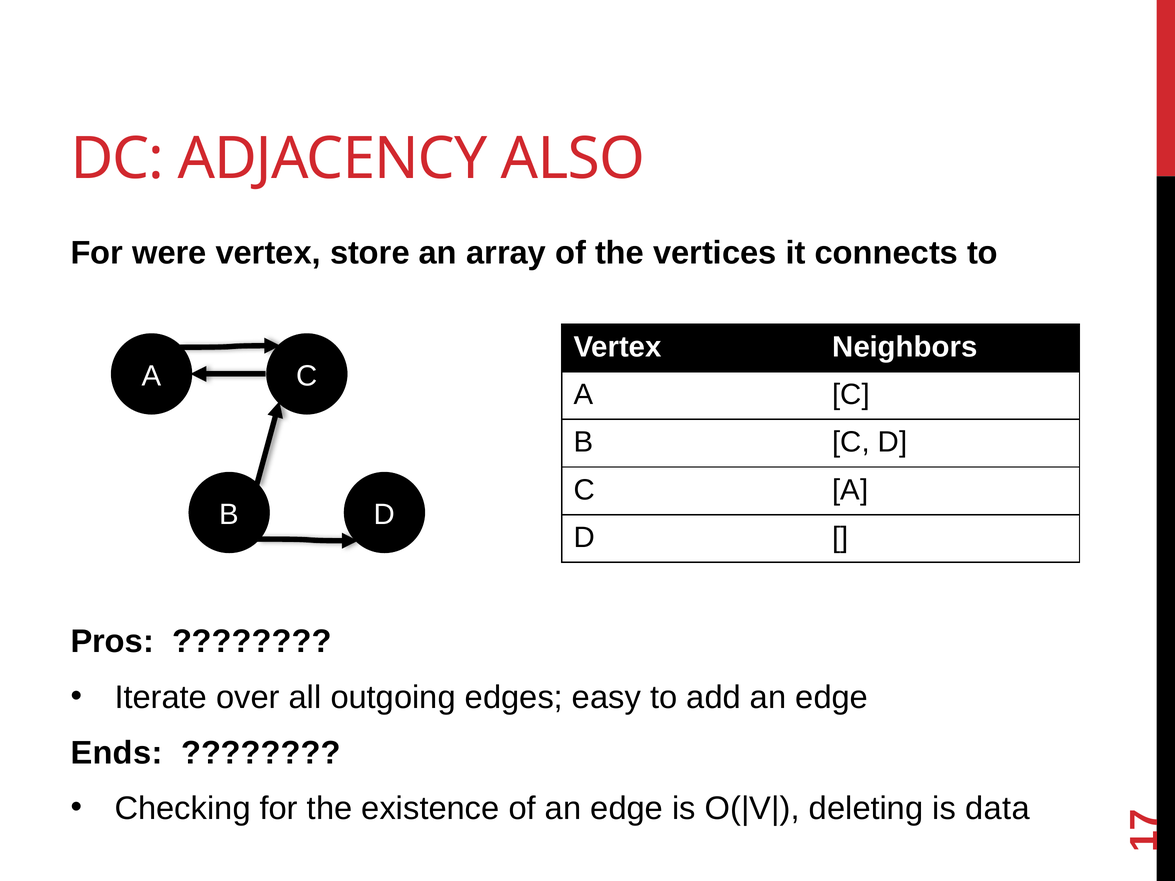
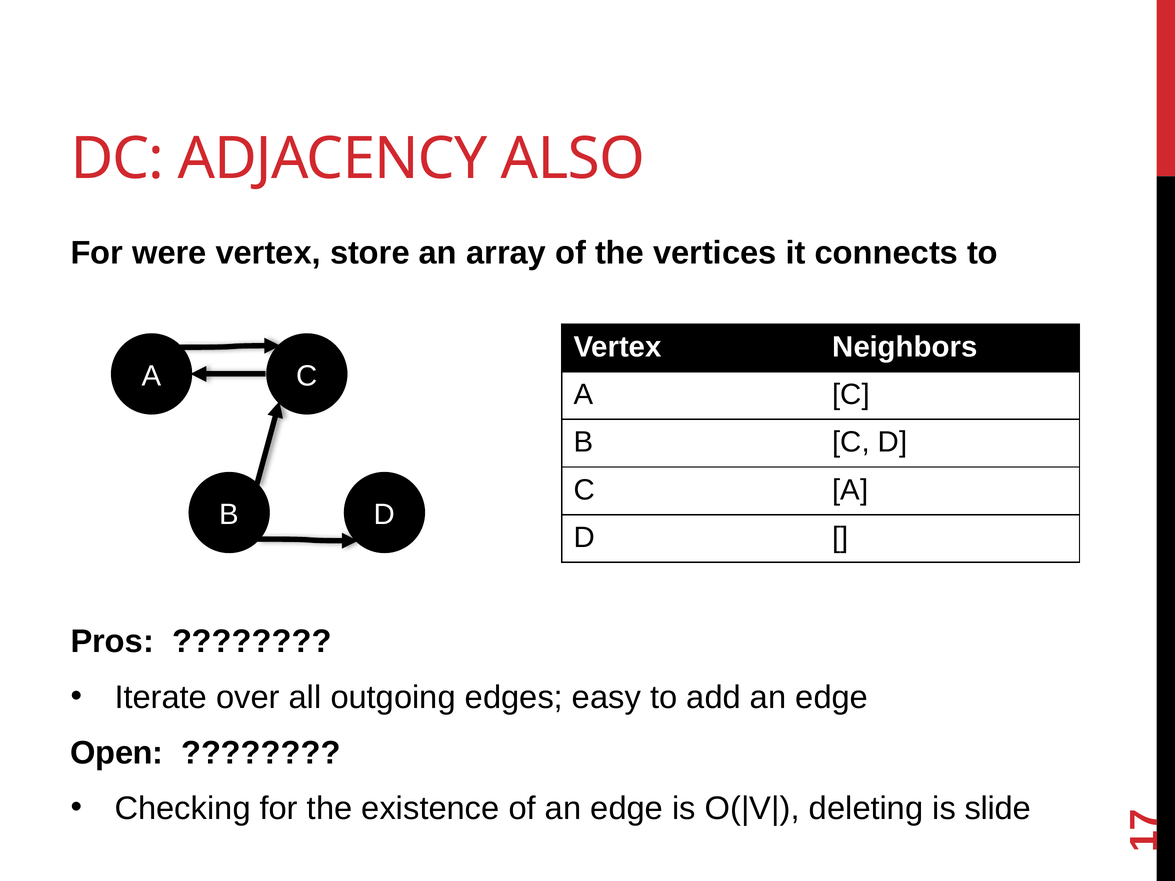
Ends: Ends -> Open
data: data -> slide
